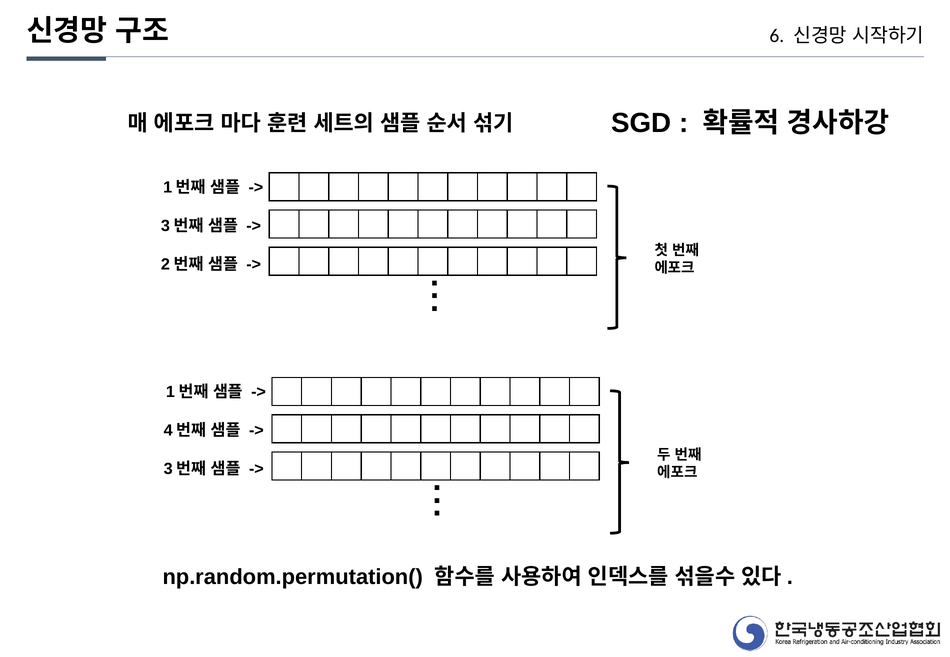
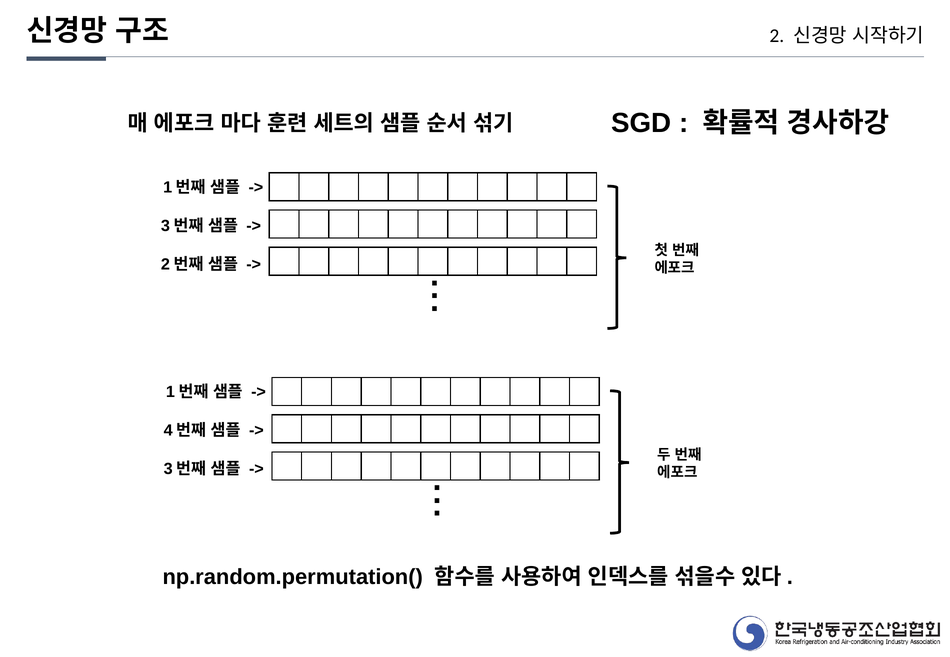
6: 6 -> 2
